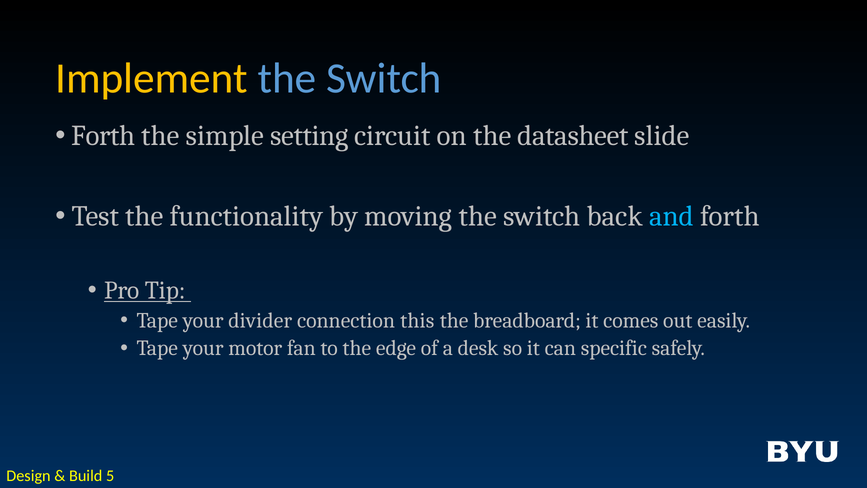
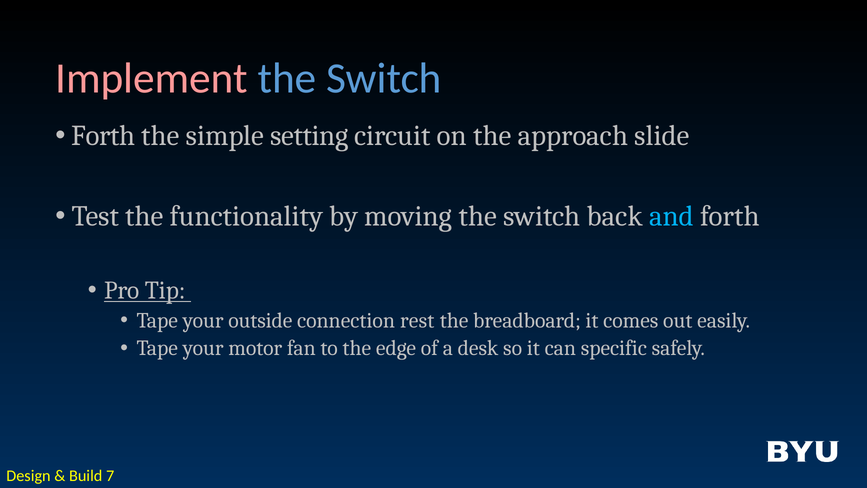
Implement colour: yellow -> pink
datasheet: datasheet -> approach
divider: divider -> outside
this: this -> rest
5: 5 -> 7
